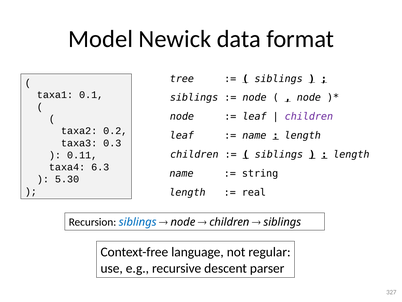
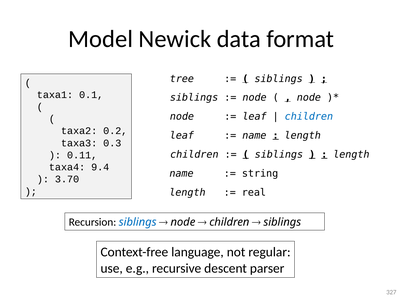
children at (309, 116) colour: purple -> blue
6.3: 6.3 -> 9.4
5.30: 5.30 -> 3.70
